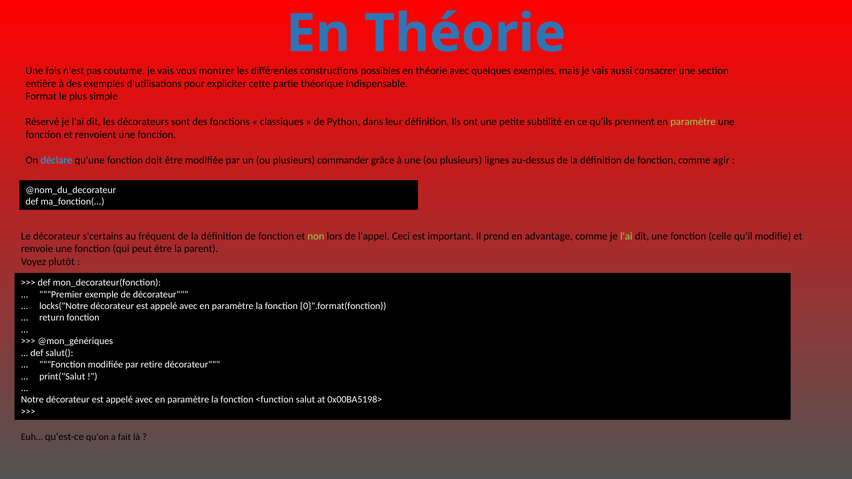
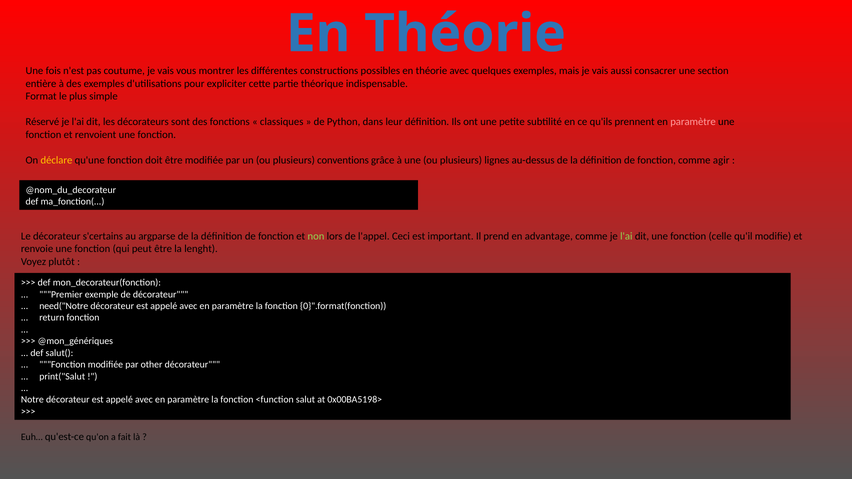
paramètre at (693, 122) colour: light green -> pink
déclare colour: light blue -> yellow
commander: commander -> conventions
fréquent: fréquent -> argparse
parent: parent -> lenght
locks("Notre: locks("Notre -> need("Notre
retire: retire -> other
